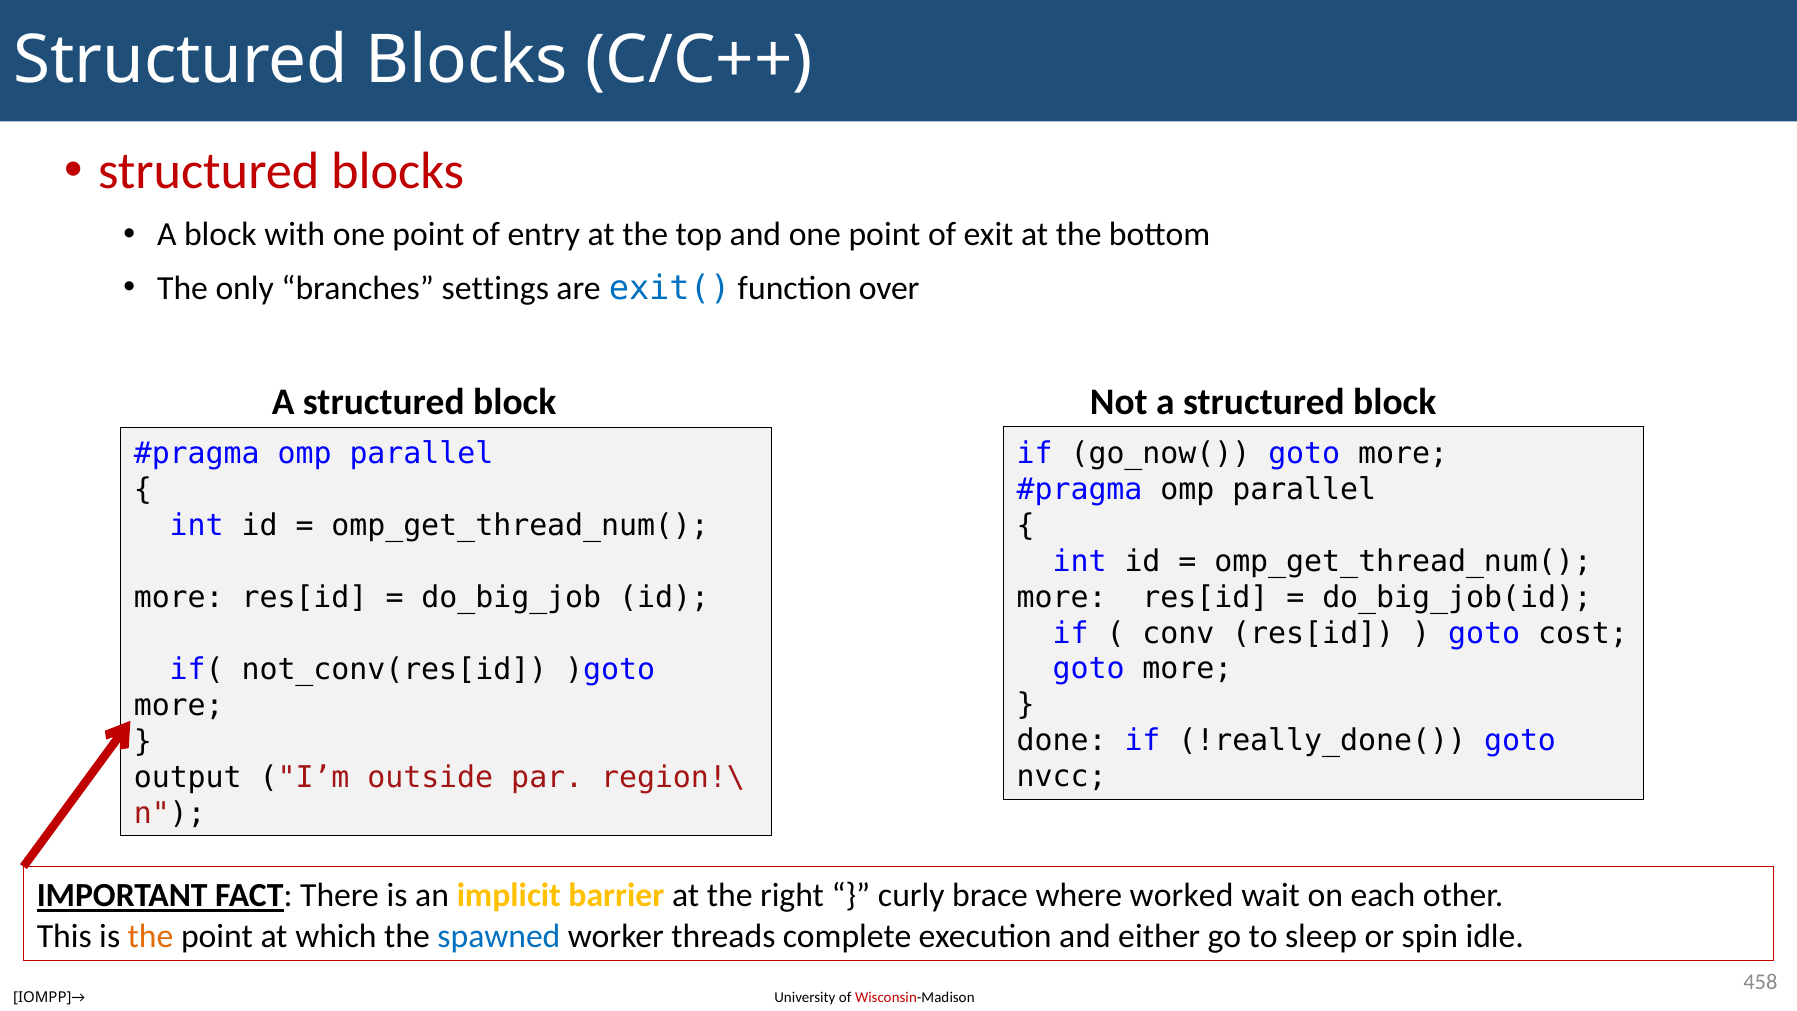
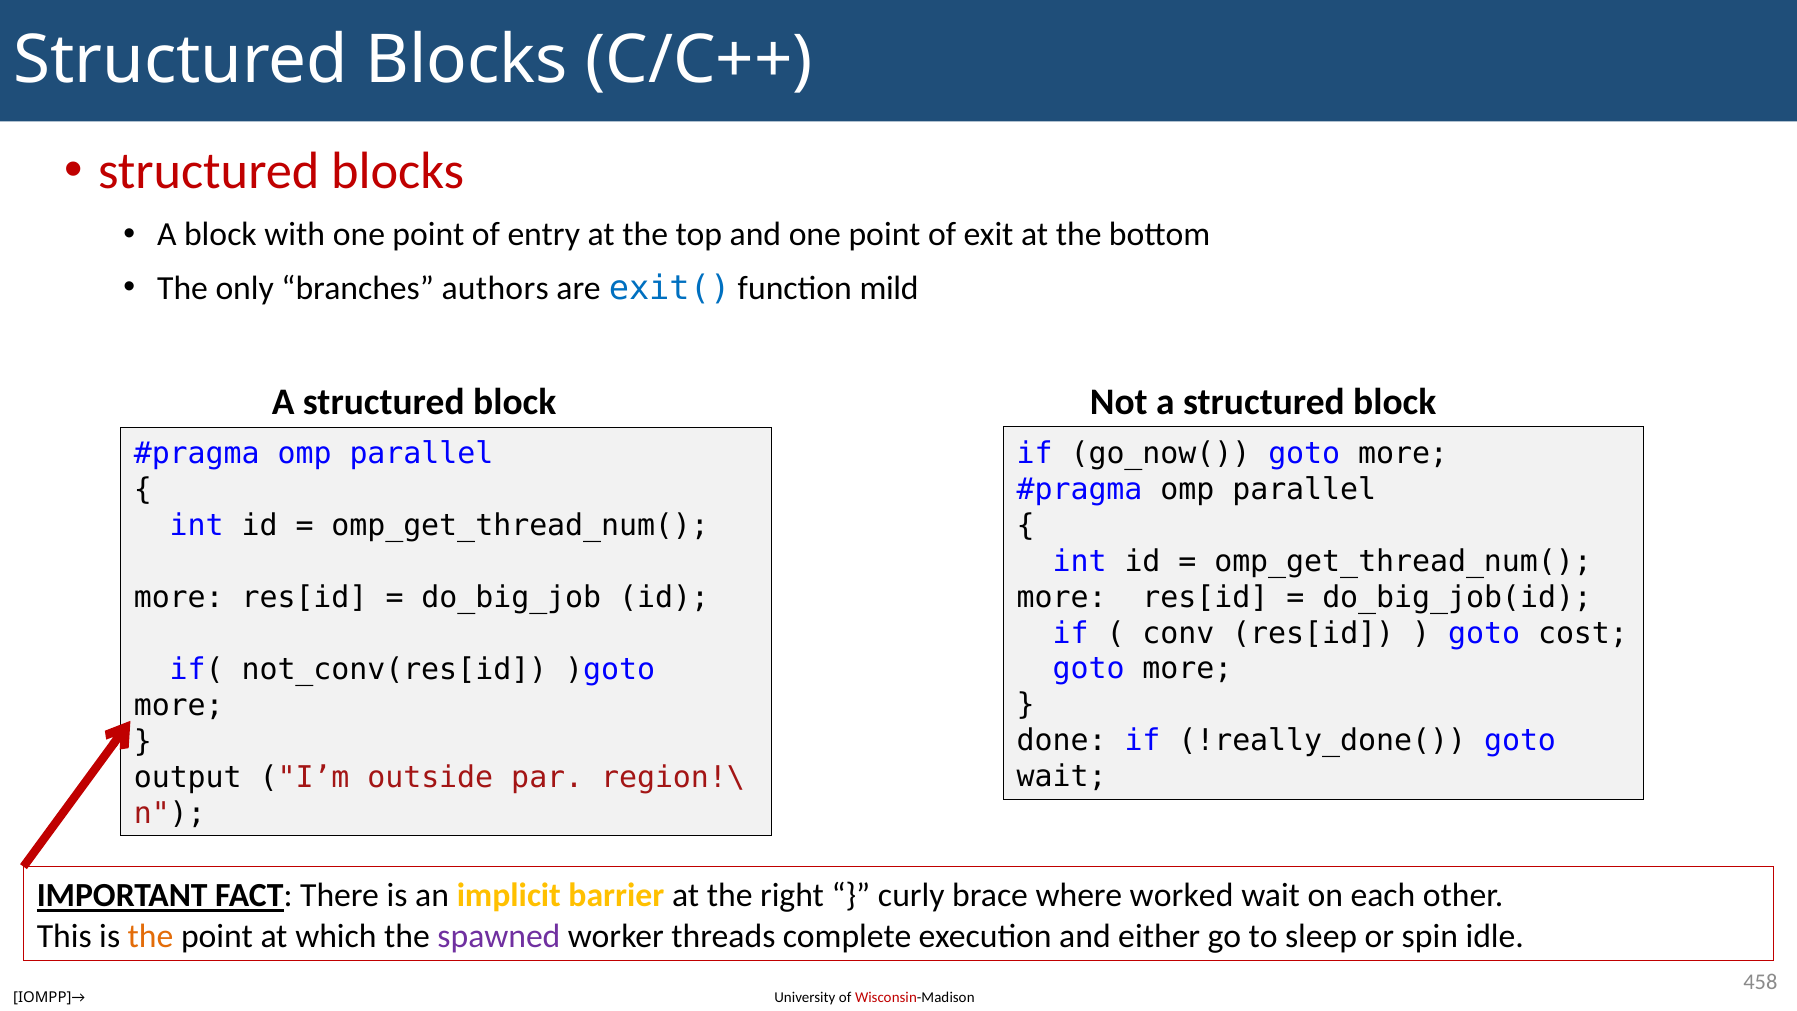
settings: settings -> authors
over: over -> mild
nvcc at (1062, 777): nvcc -> wait
spawned colour: blue -> purple
